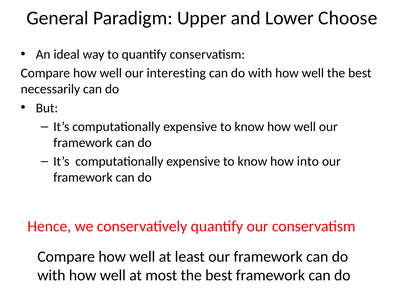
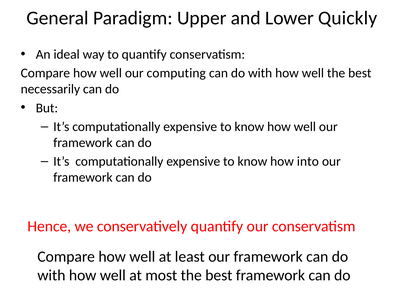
Choose: Choose -> Quickly
interesting: interesting -> computing
